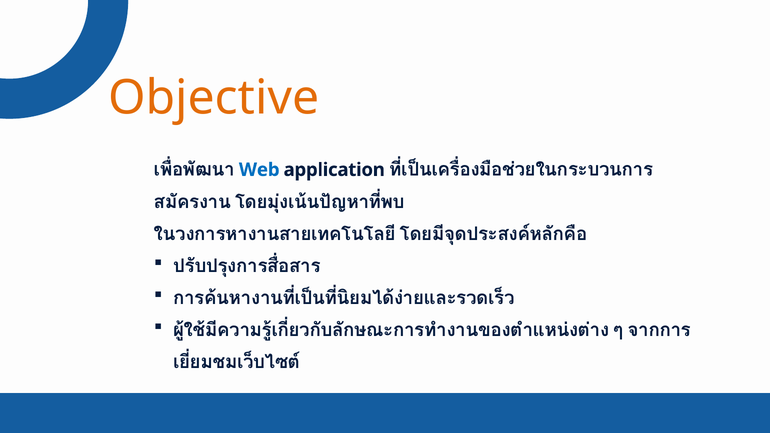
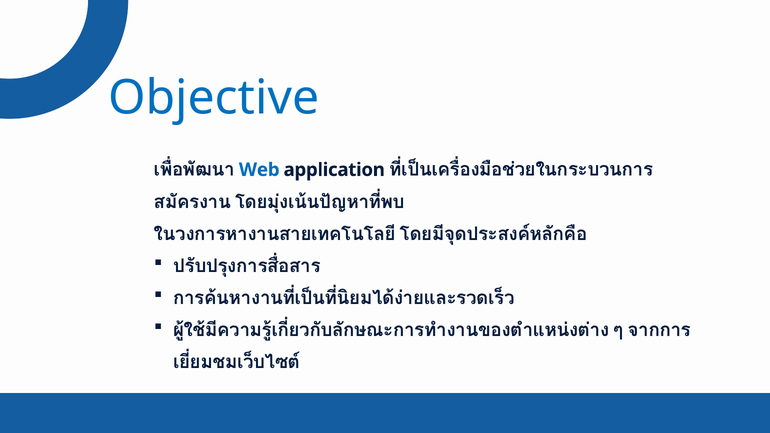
Objective colour: orange -> blue
